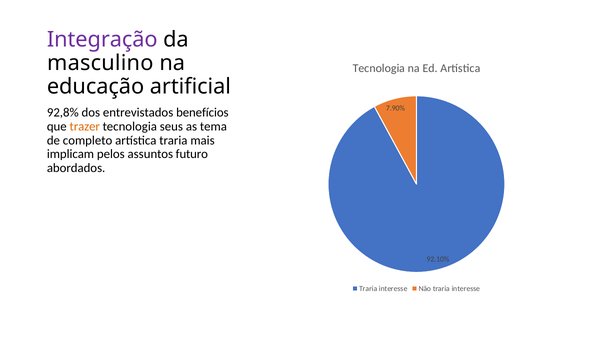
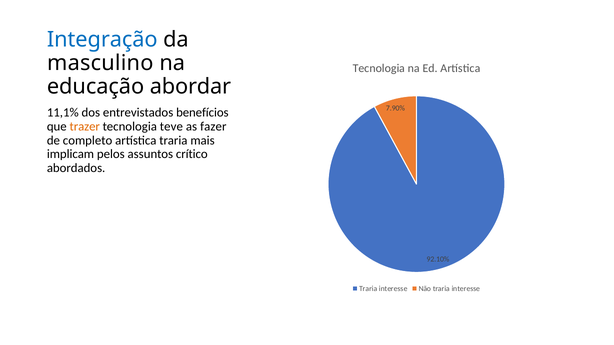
Integração colour: purple -> blue
artificial: artificial -> abordar
92,8%: 92,8% -> 11,1%
seus: seus -> teve
tema: tema -> fazer
futuro: futuro -> crítico
